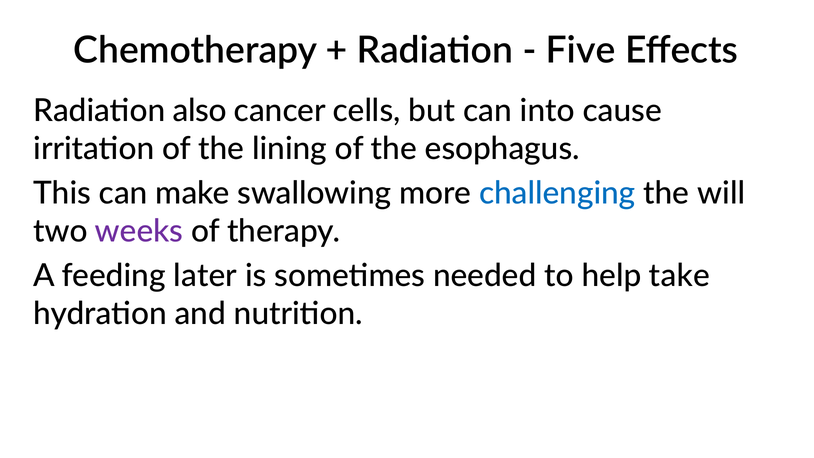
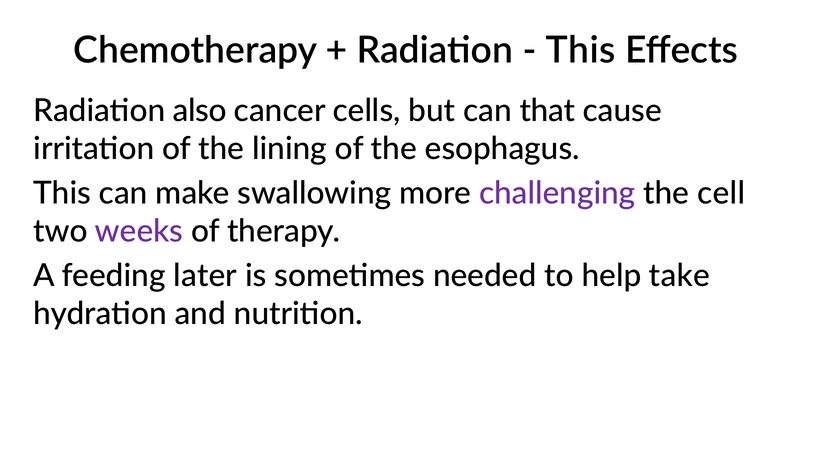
Five at (581, 50): Five -> This
into: into -> that
challenging colour: blue -> purple
will: will -> cell
